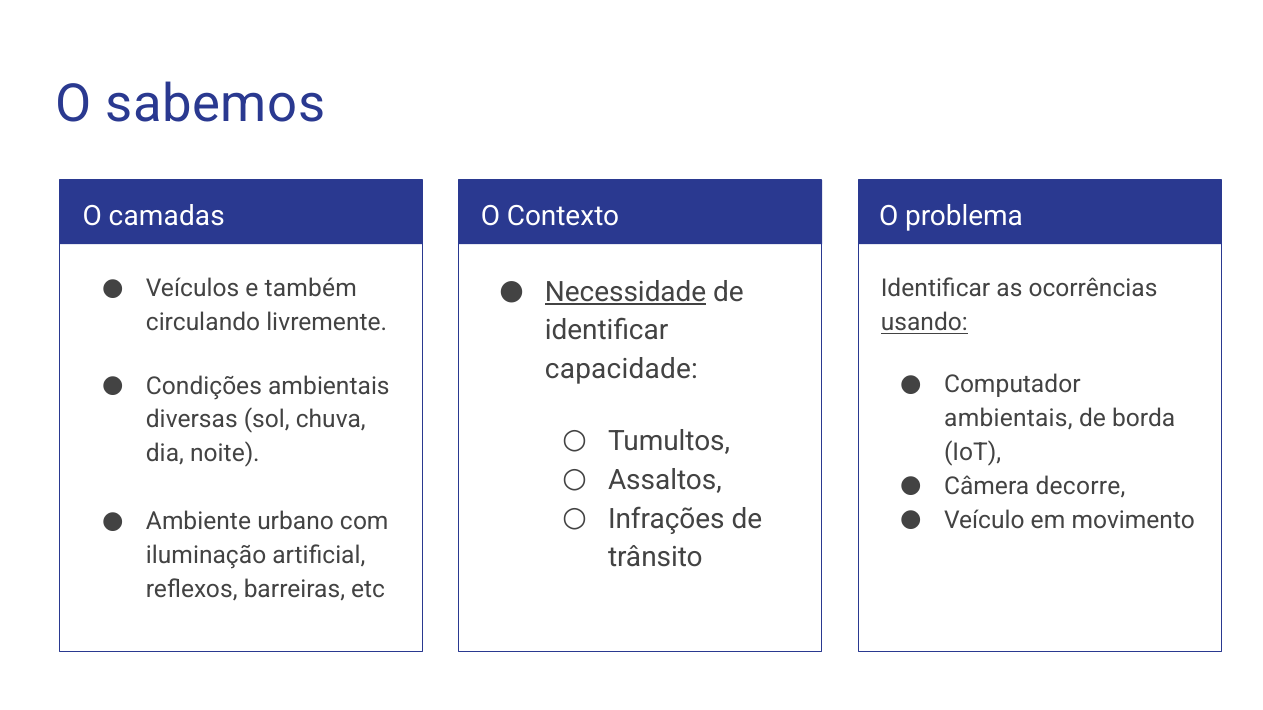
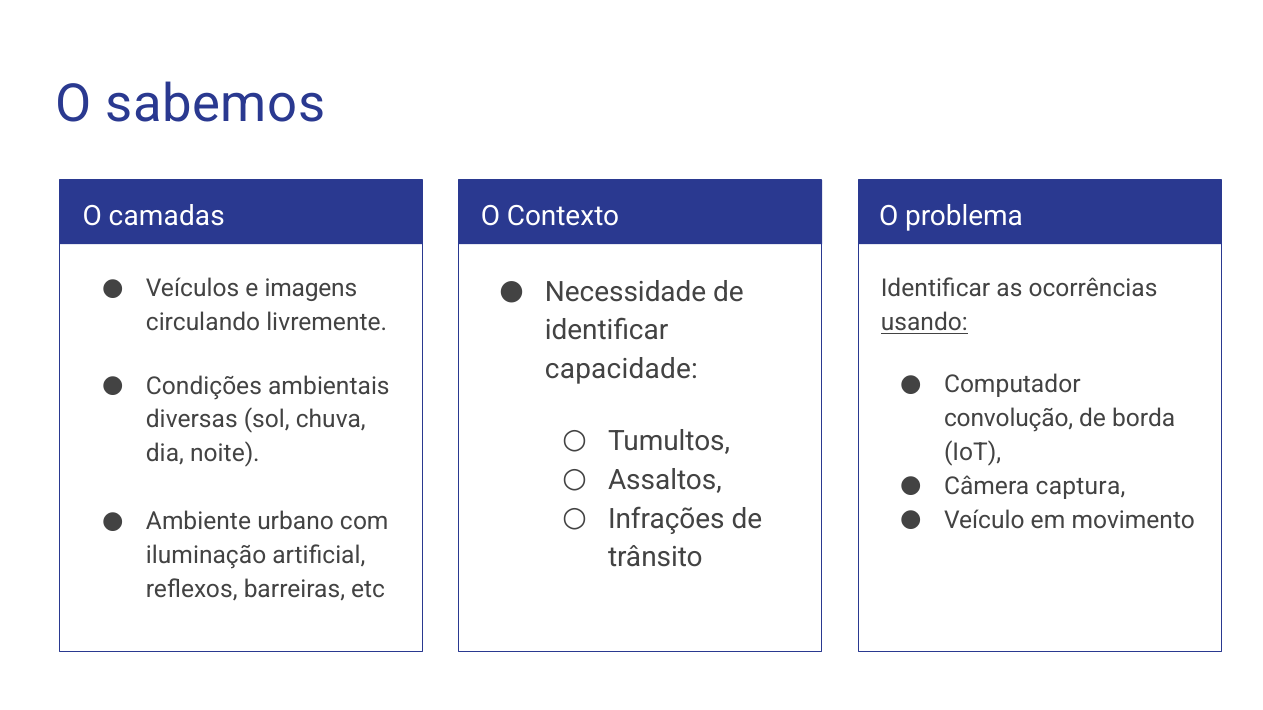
também: também -> imagens
Necessidade underline: present -> none
ambientais at (1008, 419): ambientais -> convolução
decorre: decorre -> captura
